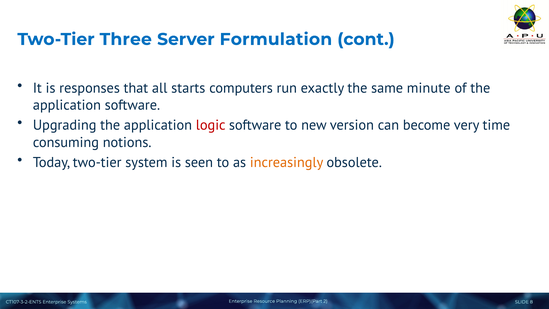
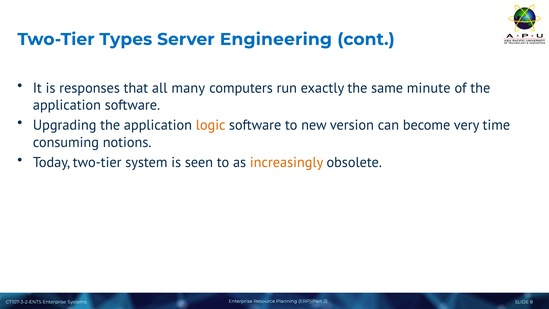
Three: Three -> Types
Formulation: Formulation -> Engineering
starts: starts -> many
logic colour: red -> orange
